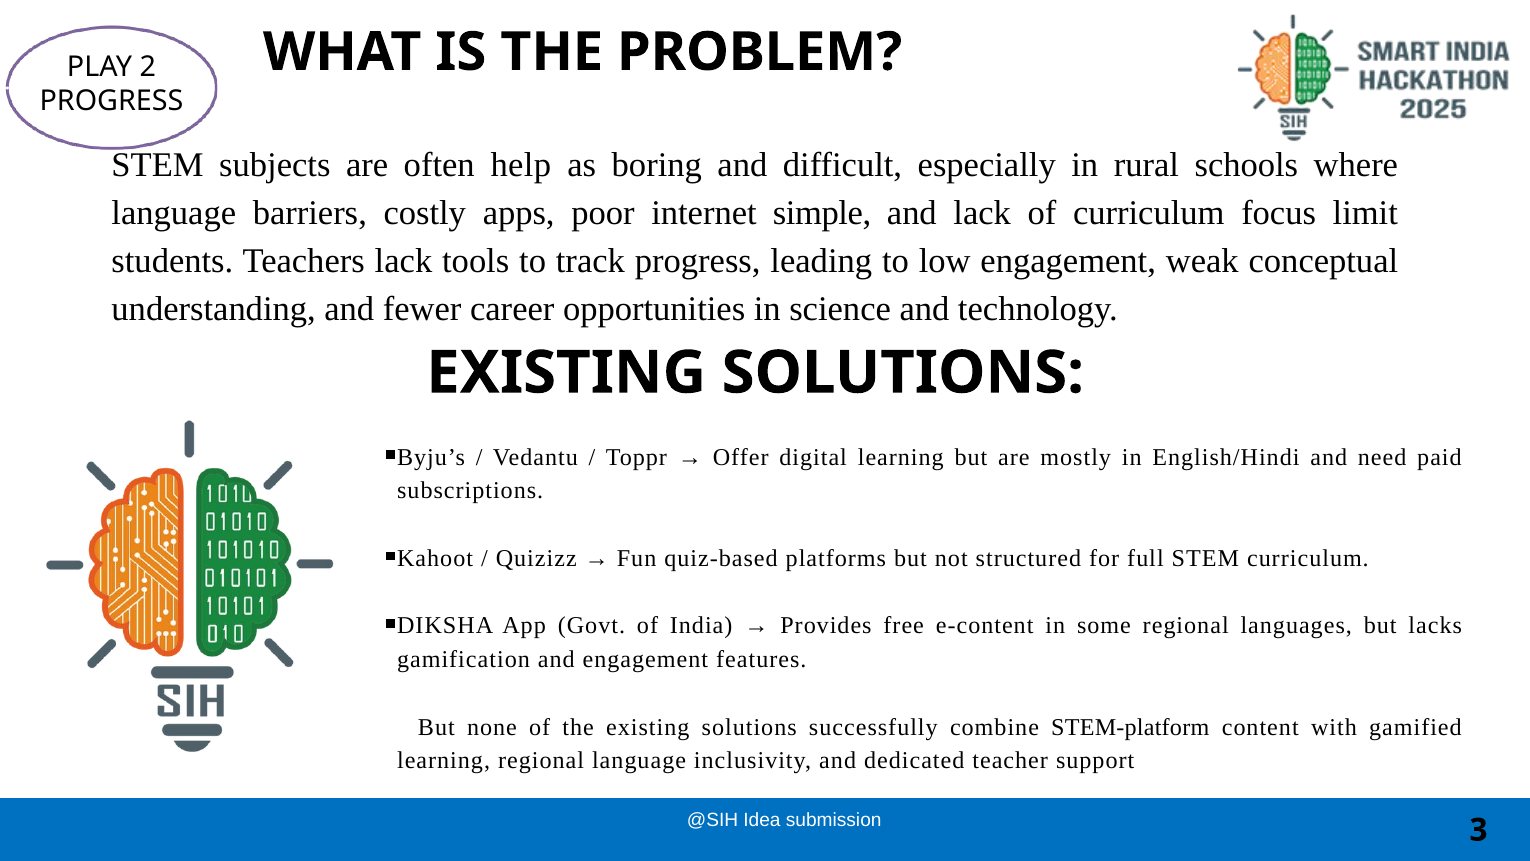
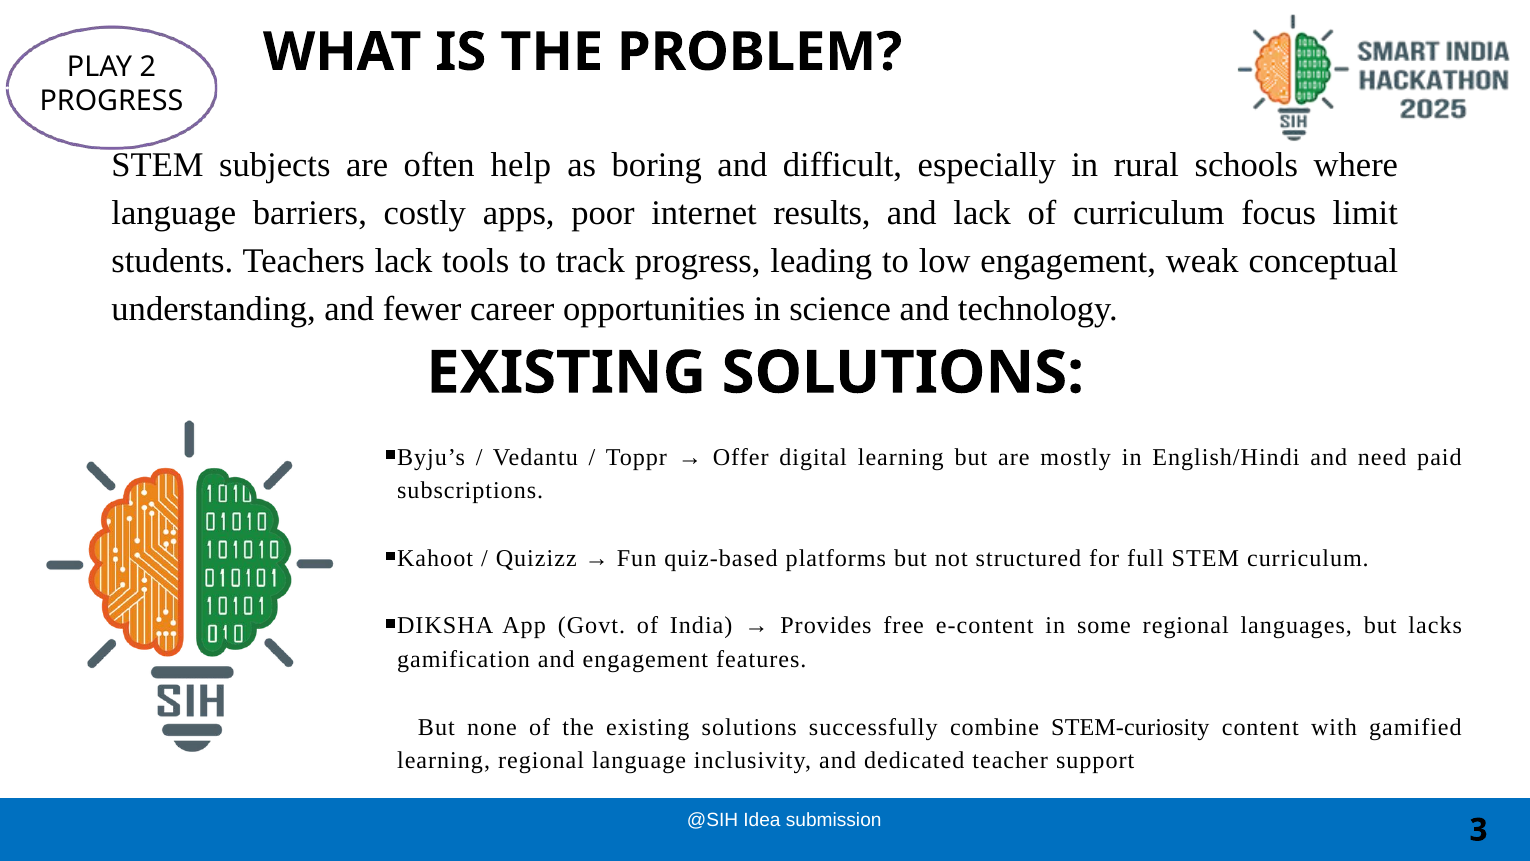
simple: simple -> results
STEM-platform: STEM-platform -> STEM-curiosity
